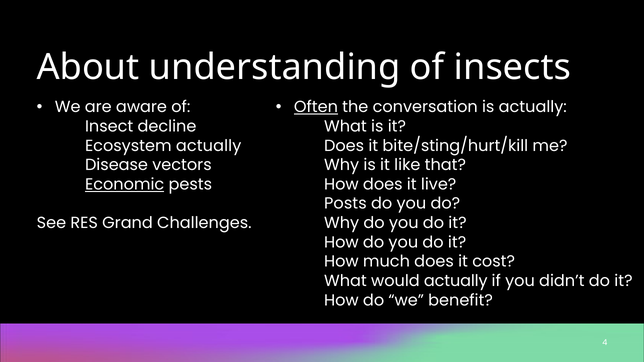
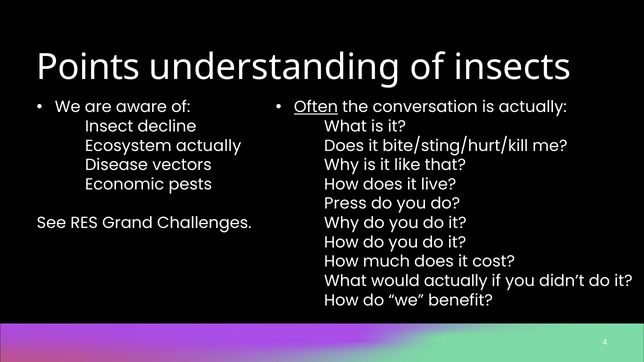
About: About -> Points
Economic underline: present -> none
Posts: Posts -> Press
